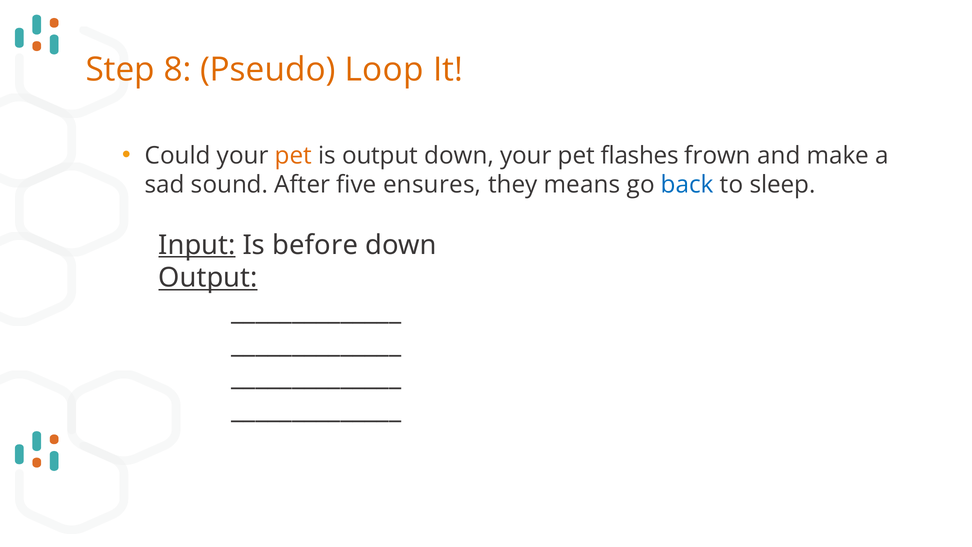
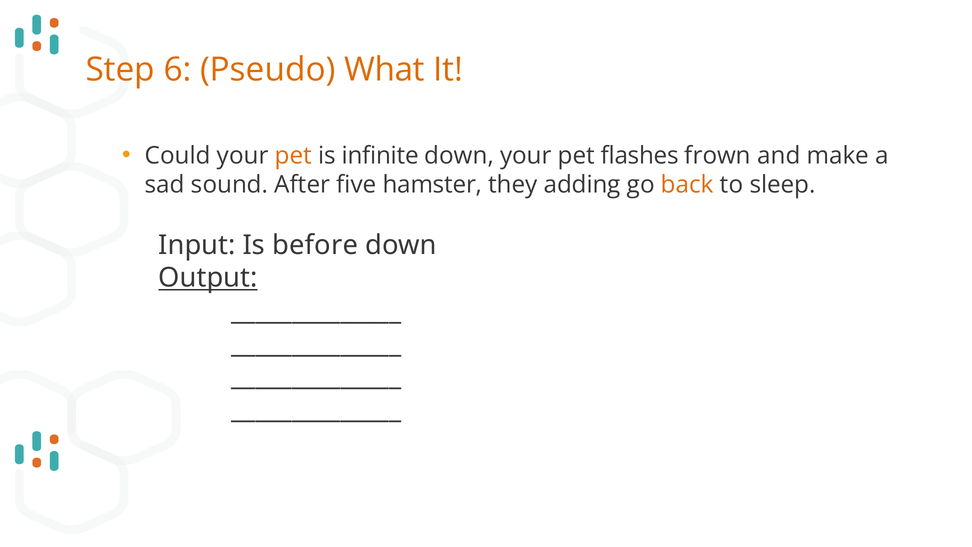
8: 8 -> 6
Loop: Loop -> What
is output: output -> infinite
ensures: ensures -> hamster
means: means -> adding
back colour: blue -> orange
Input underline: present -> none
